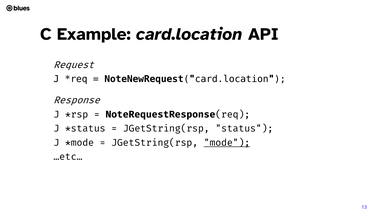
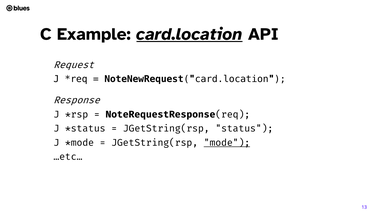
card.location underline: none -> present
